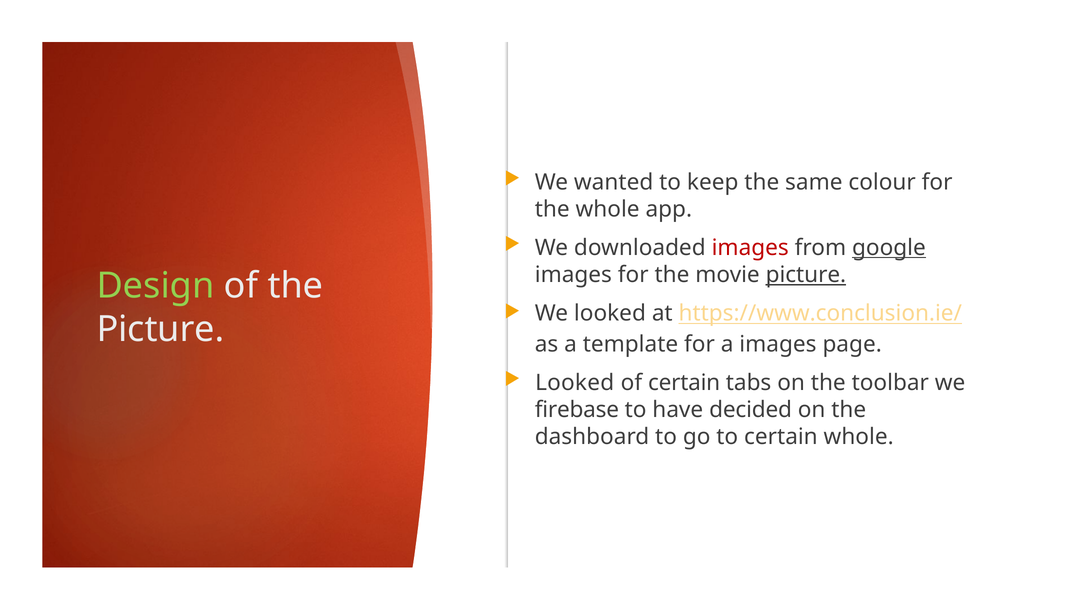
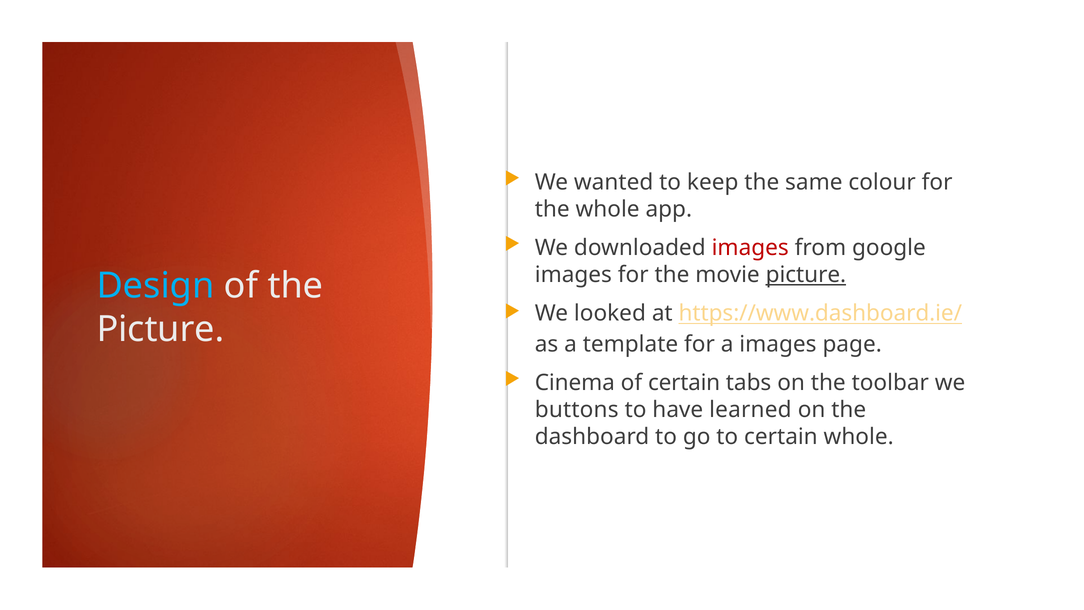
google underline: present -> none
Design colour: light green -> light blue
https://www.conclusion.ie/: https://www.conclusion.ie/ -> https://www.dashboard.ie/
Looked at (575, 383): Looked -> Cinema
firebase: firebase -> buttons
decided: decided -> learned
